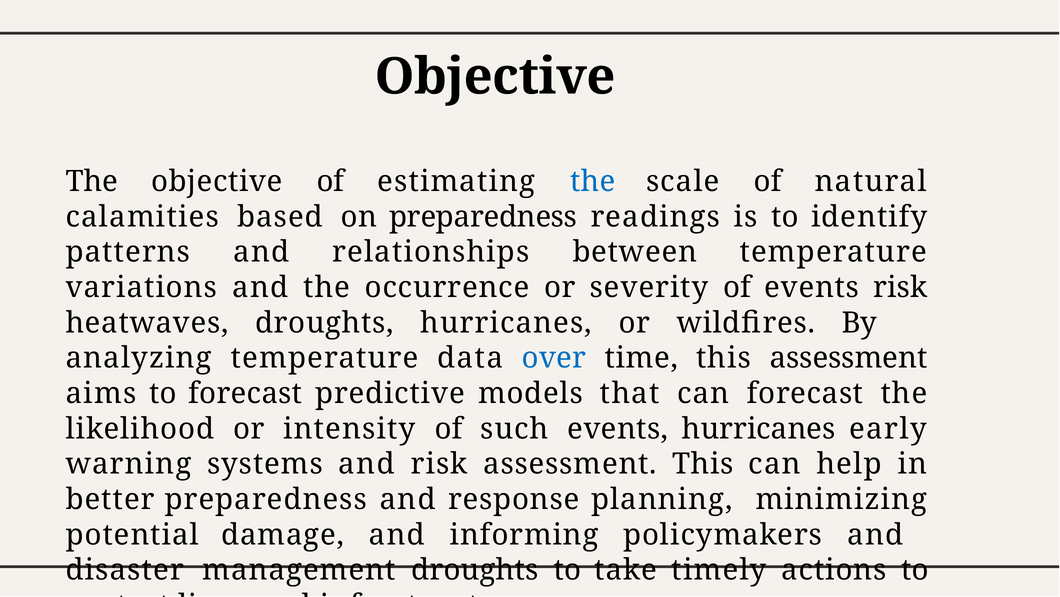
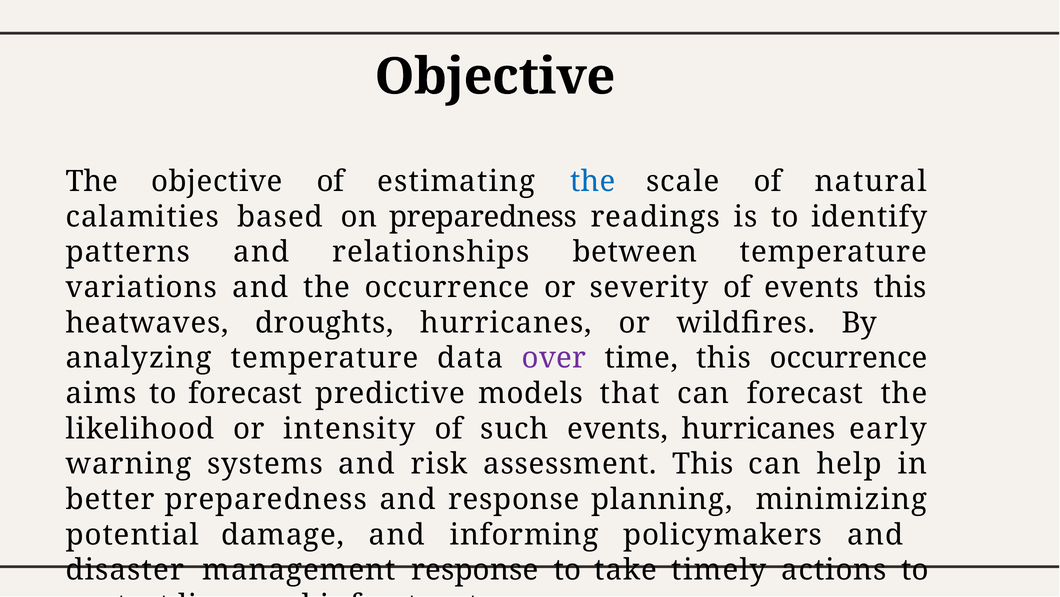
events risk: risk -> this
over colour: blue -> purple
this assessment: assessment -> occurrence
management droughts: droughts -> response
